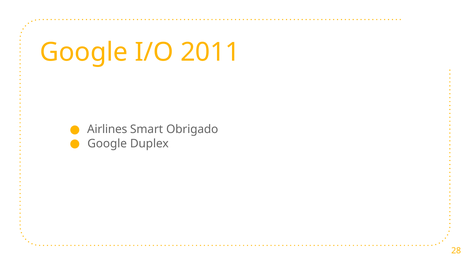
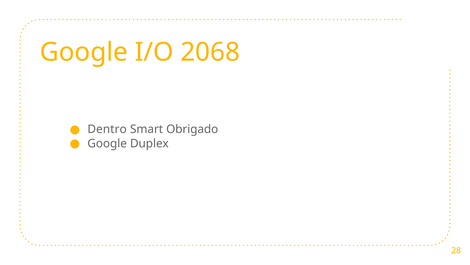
2011: 2011 -> 2068
Airlines: Airlines -> Dentro
